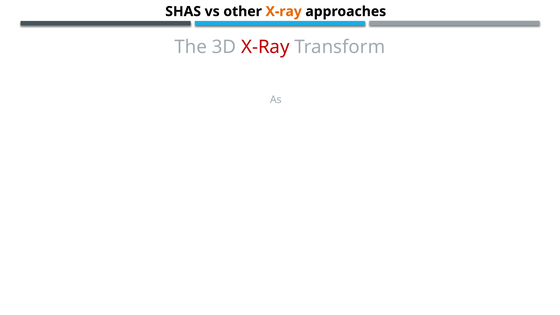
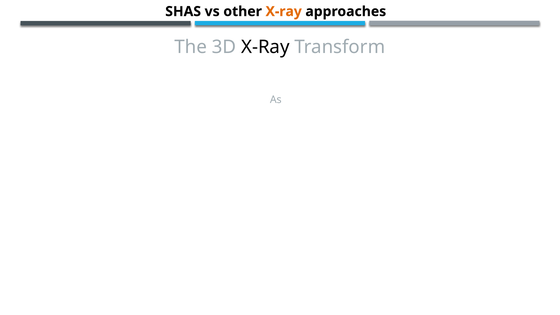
X-Ray at (265, 47) colour: red -> black
